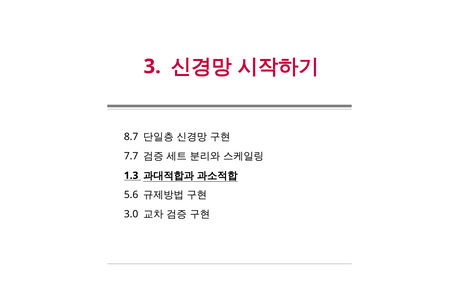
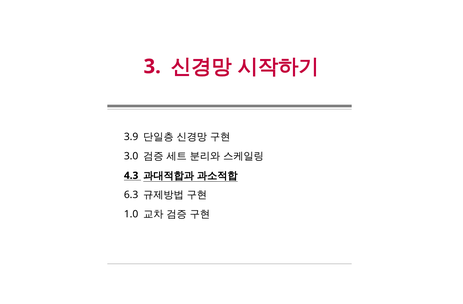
8.7: 8.7 -> 3.9
7.7: 7.7 -> 3.0
1.3: 1.3 -> 4.3
5.6: 5.6 -> 6.3
3.0: 3.0 -> 1.0
